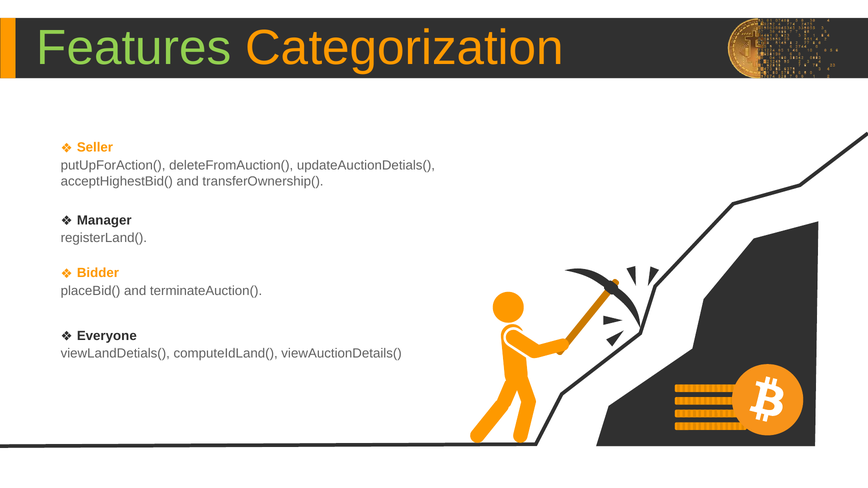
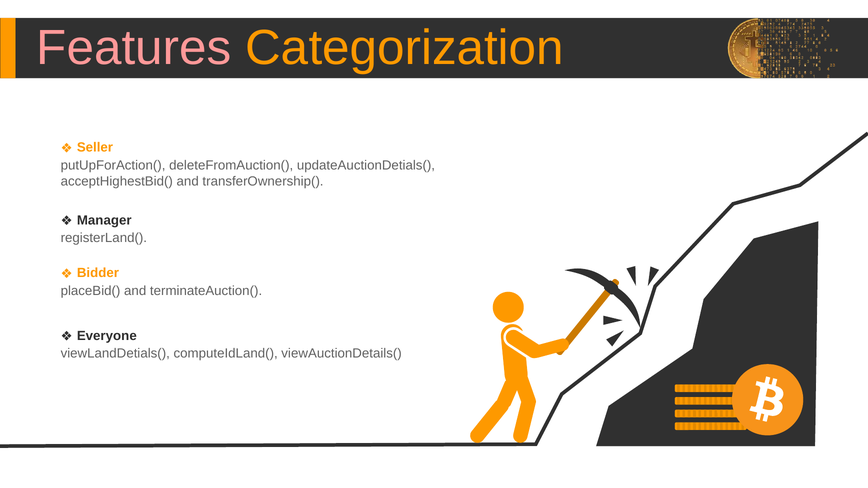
Features colour: light green -> pink
